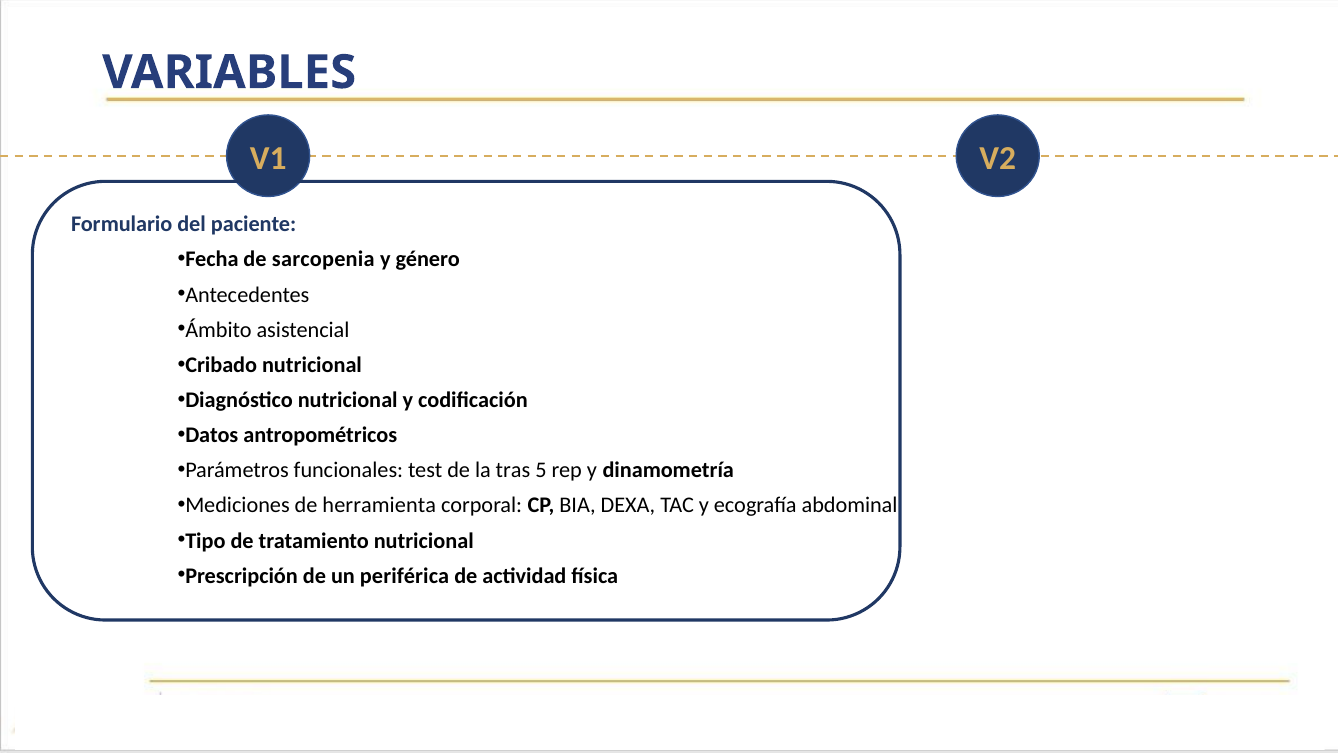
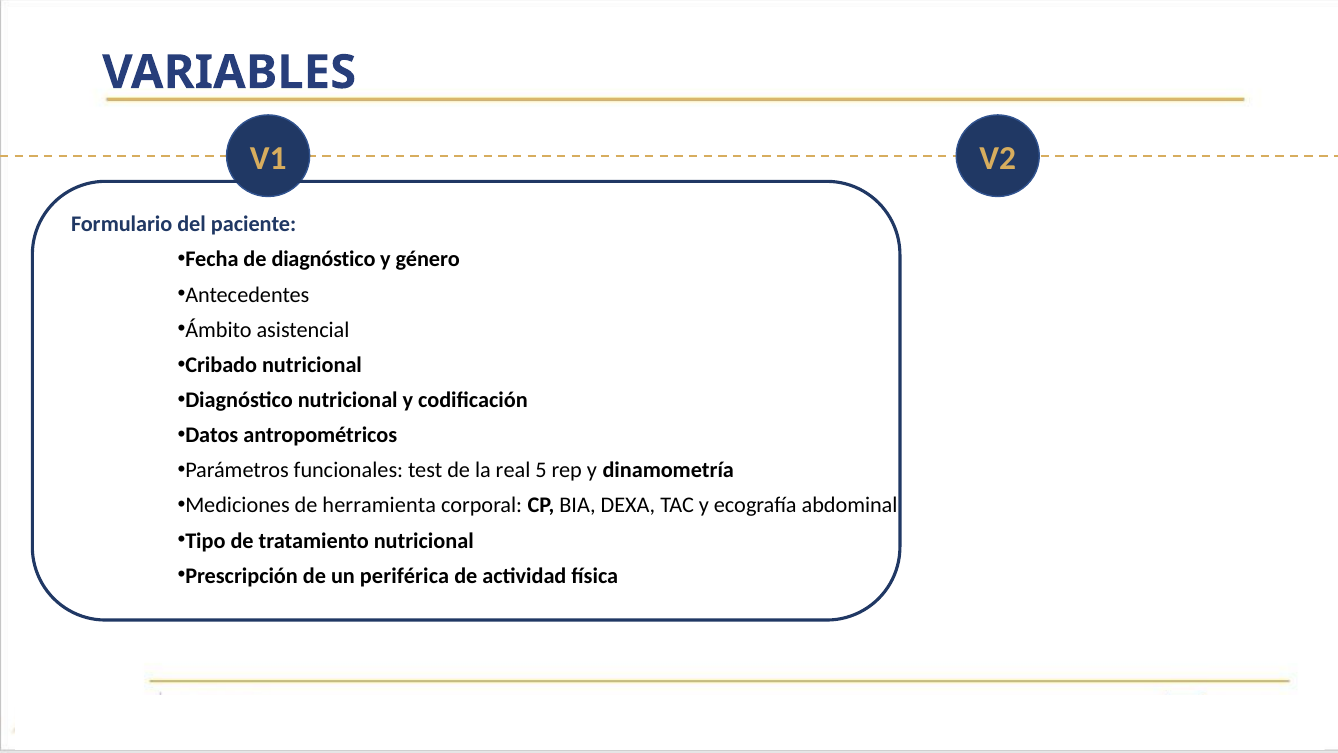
de sarcopenia: sarcopenia -> diagnóstico
tras: tras -> real
